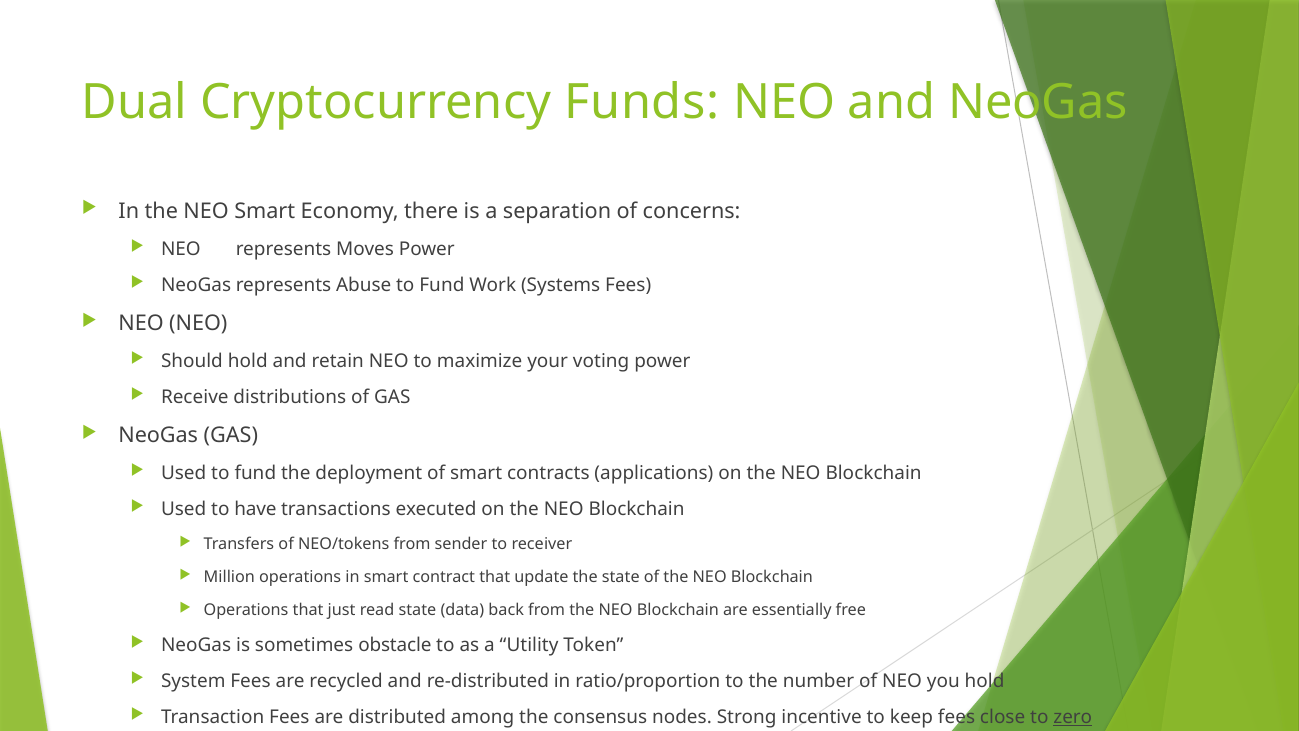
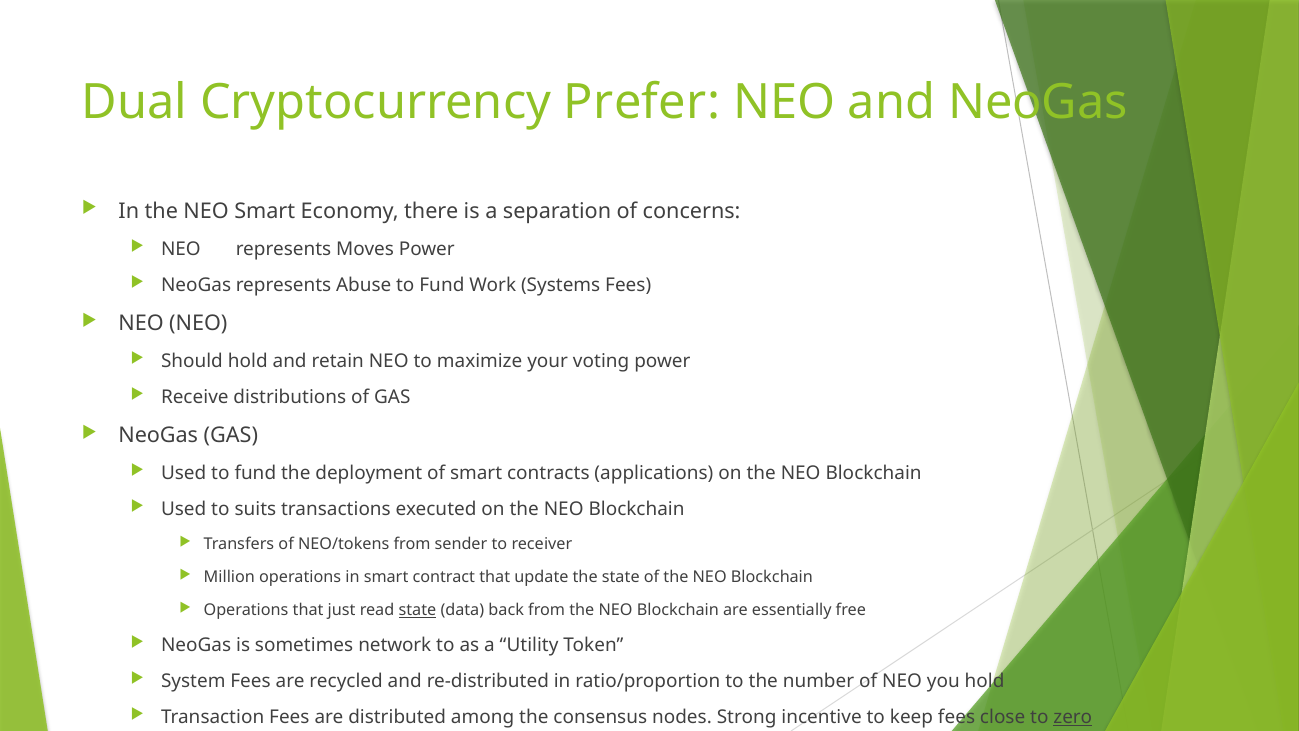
Funds: Funds -> Prefer
have: have -> suits
state at (417, 610) underline: none -> present
obstacle: obstacle -> network
